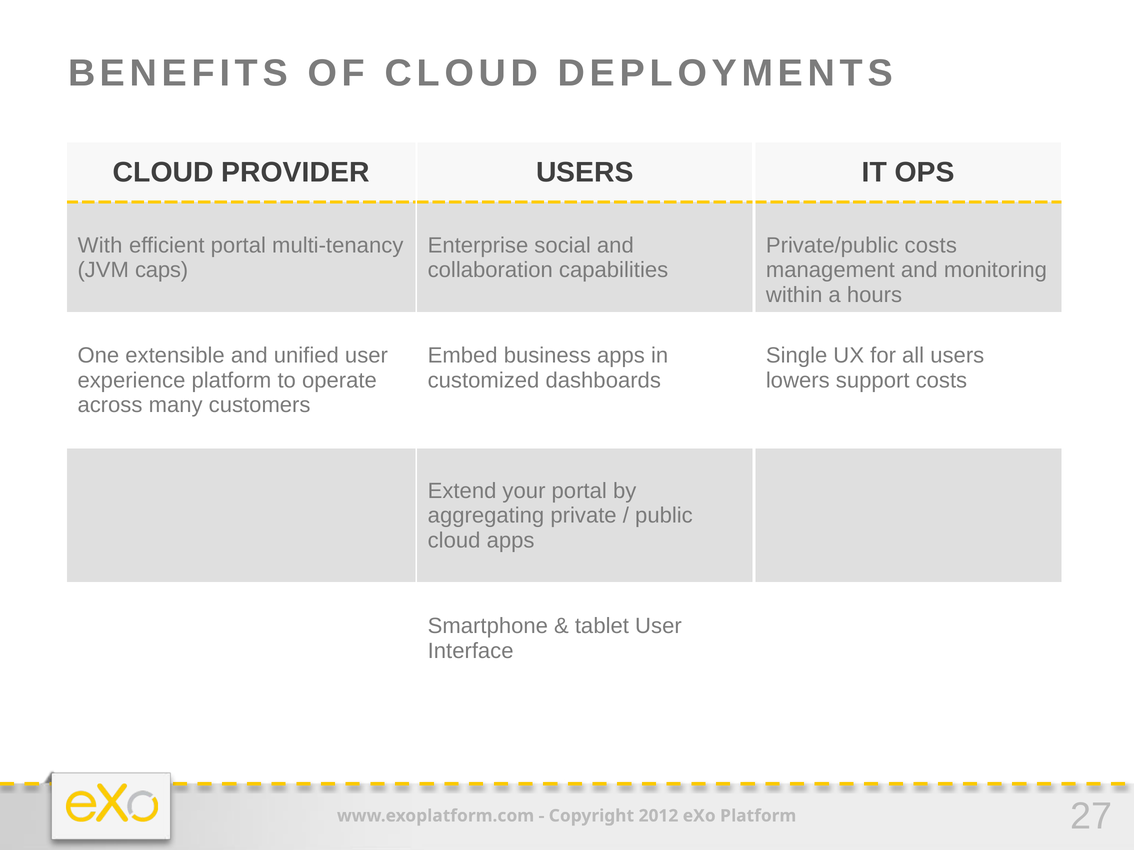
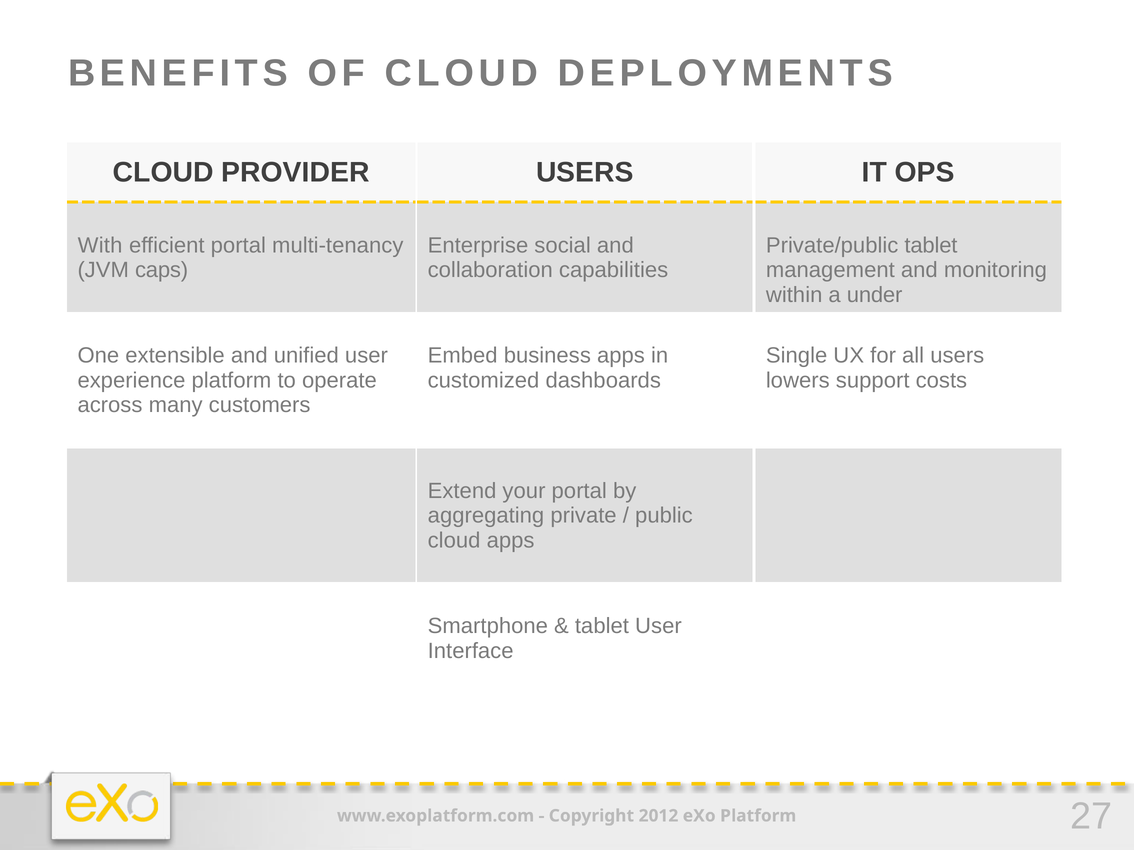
Private/public costs: costs -> tablet
hours: hours -> under
